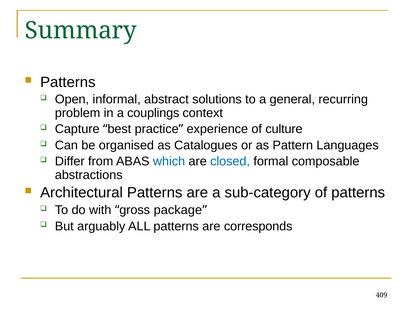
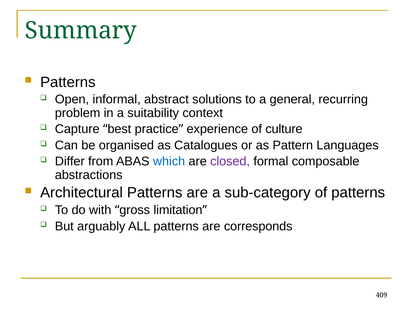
couplings: couplings -> suitability
closed colour: blue -> purple
package: package -> limitation
